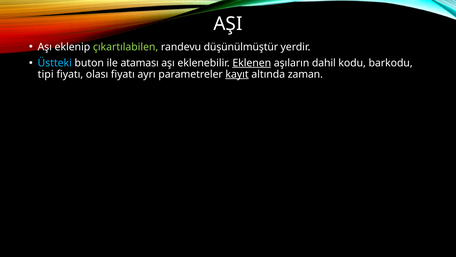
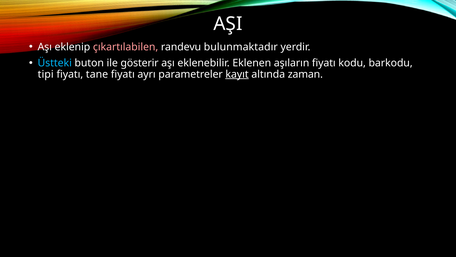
çıkartılabilen colour: light green -> pink
düşünülmüştür: düşünülmüştür -> bulunmaktadır
ataması: ataması -> gösterir
Eklenen underline: present -> none
aşıların dahil: dahil -> fiyatı
olası: olası -> tane
